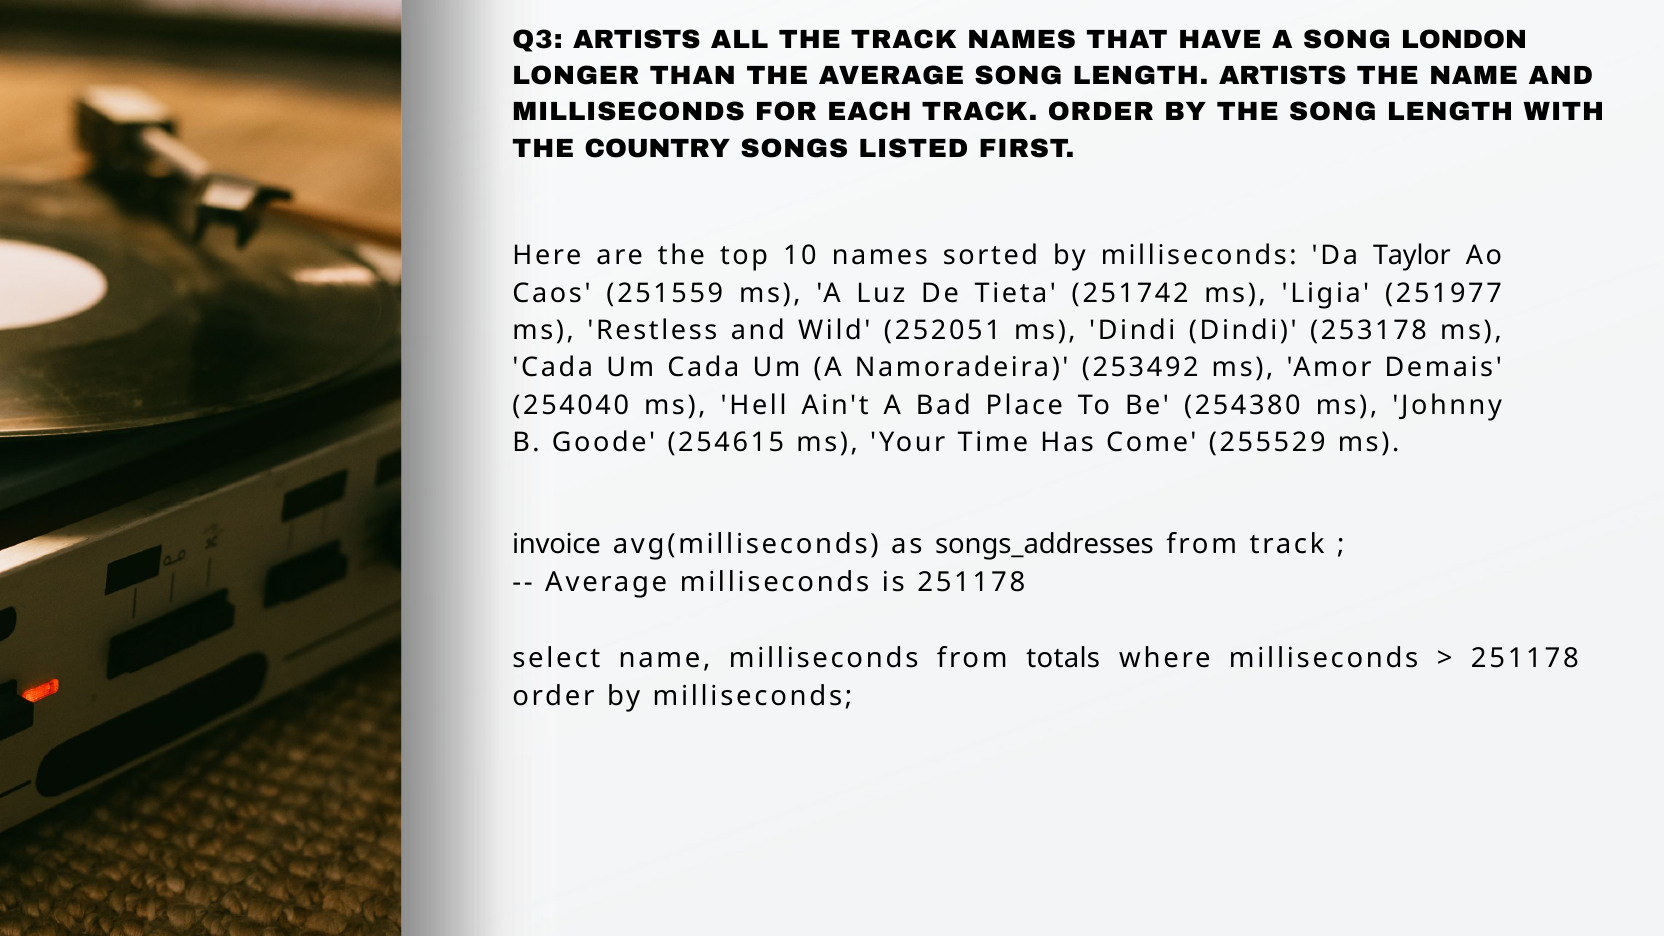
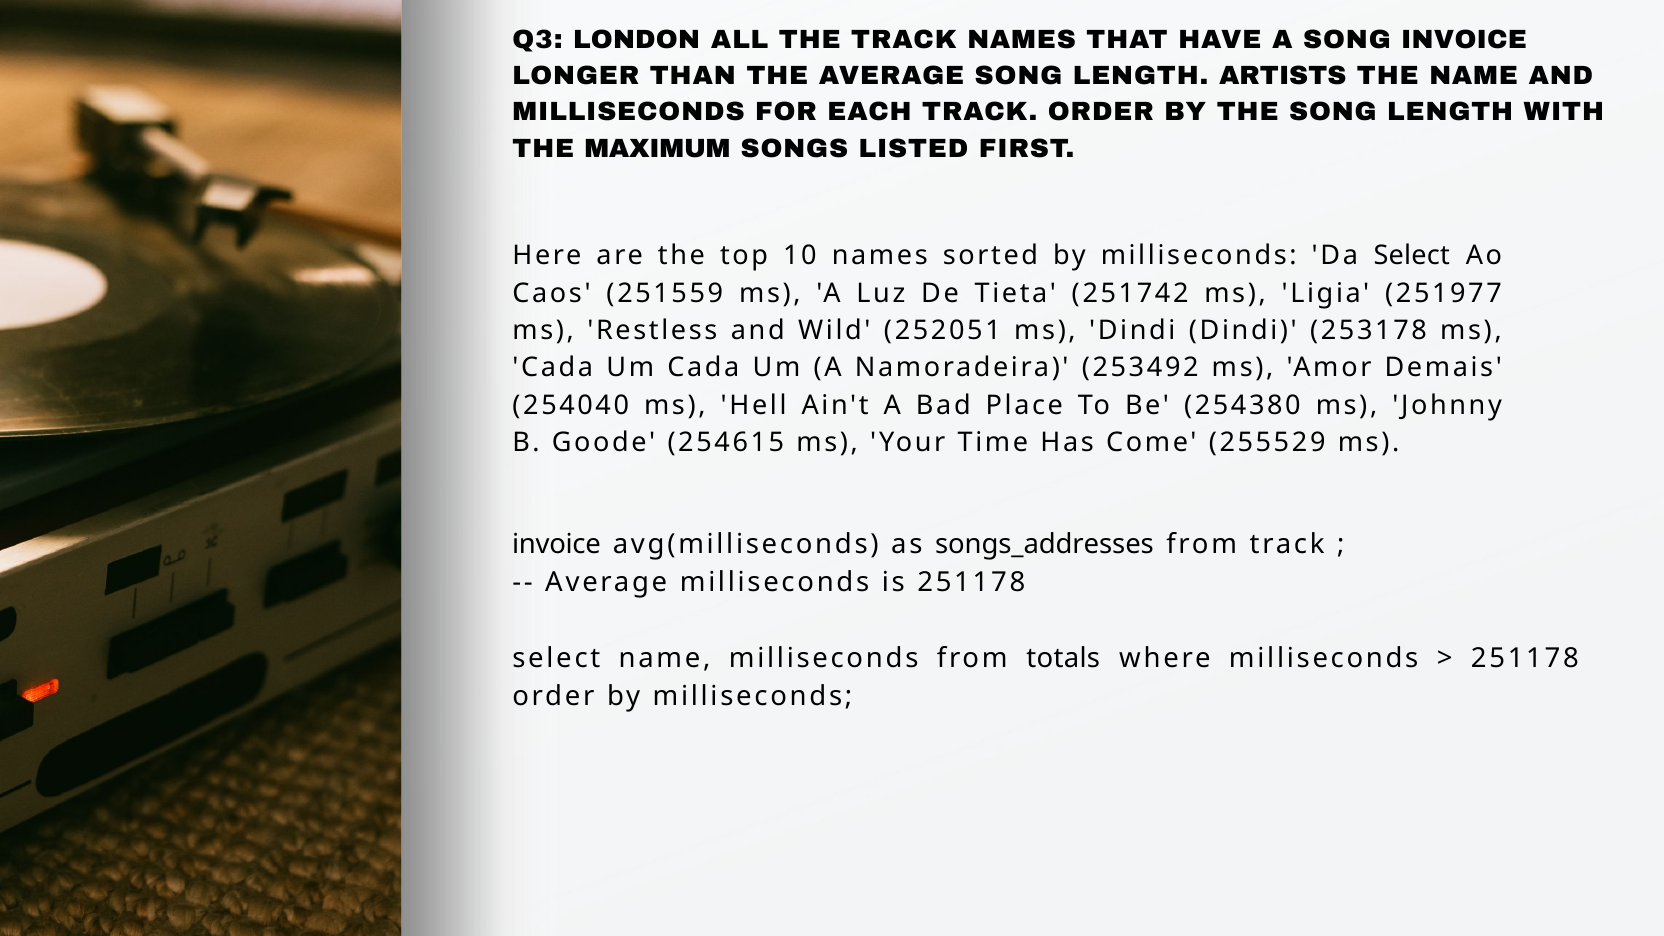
Q3 ARTISTS: ARTISTS -> LONDON
SONG LONDON: LONDON -> INVOICE
COUNTRY: COUNTRY -> MAXIMUM
Da Taylor: Taylor -> Select
